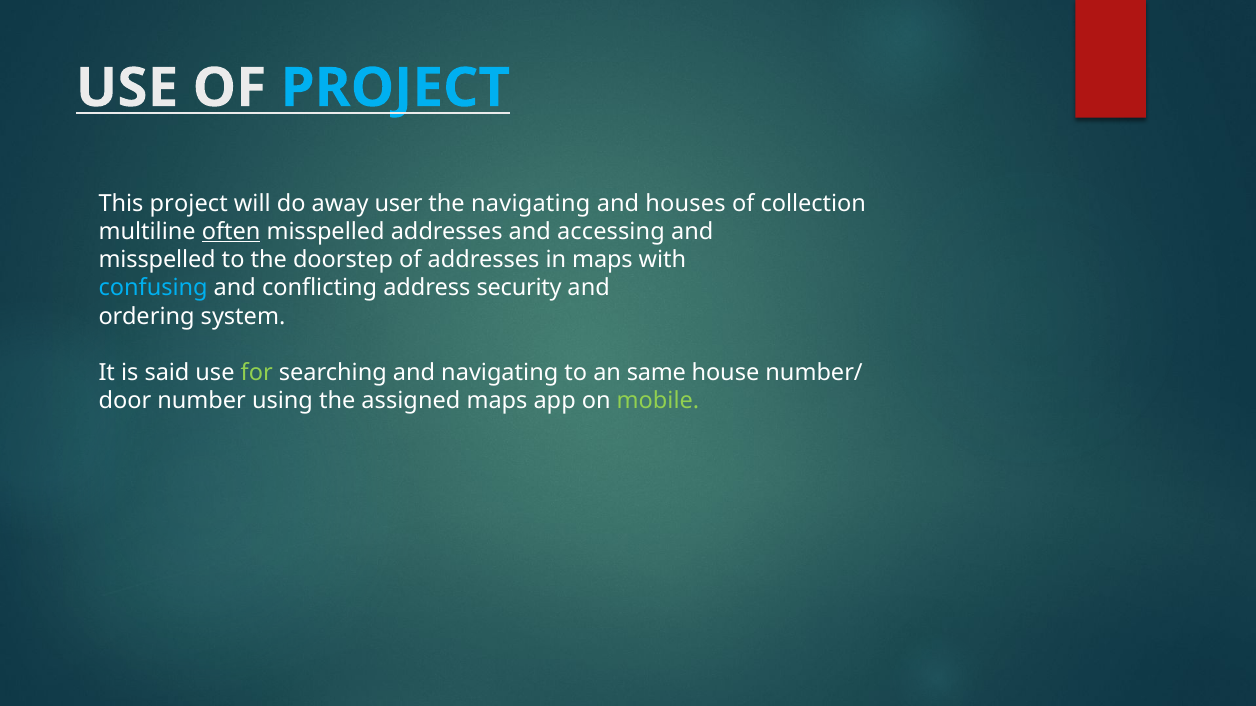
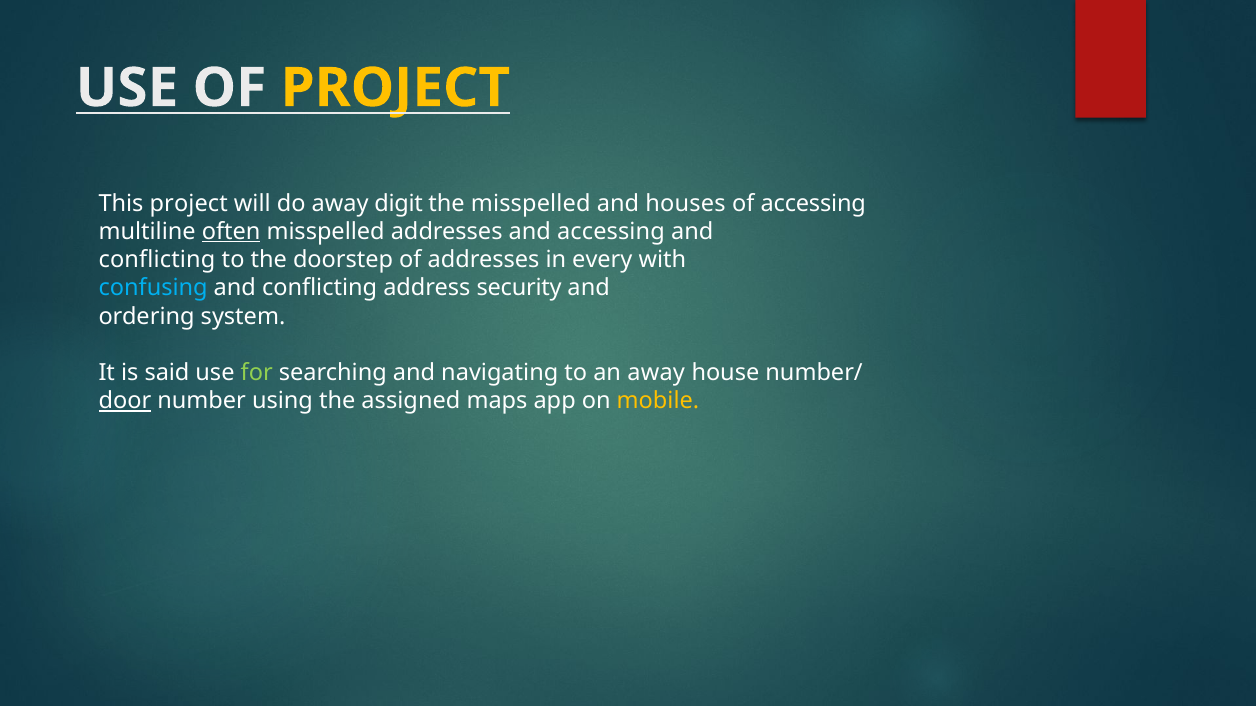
PROJECT at (395, 88) colour: light blue -> yellow
user: user -> digit
the navigating: navigating -> misspelled
of collection: collection -> accessing
misspelled at (157, 260): misspelled -> conflicting
in maps: maps -> every
an same: same -> away
door underline: none -> present
mobile colour: light green -> yellow
